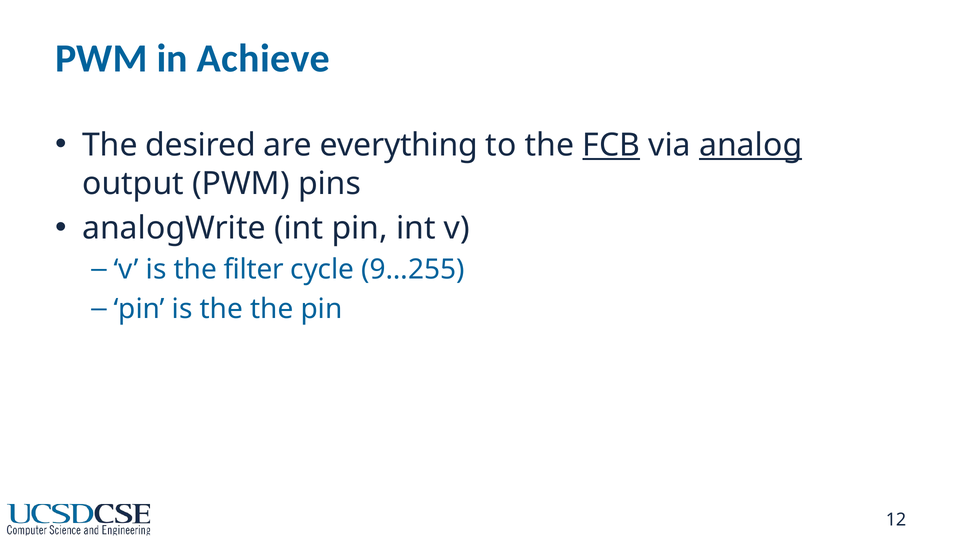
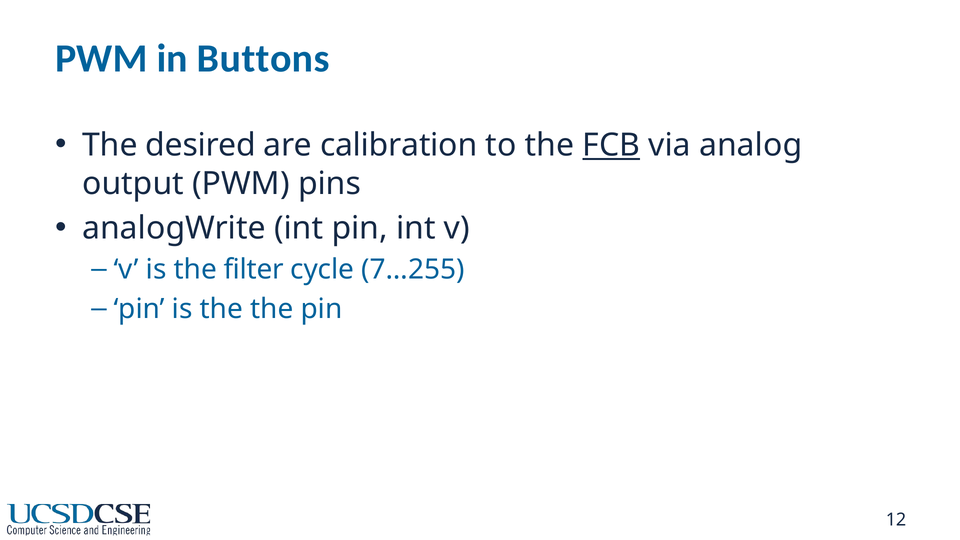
Achieve: Achieve -> Buttons
everything: everything -> calibration
analog underline: present -> none
9…255: 9…255 -> 7…255
